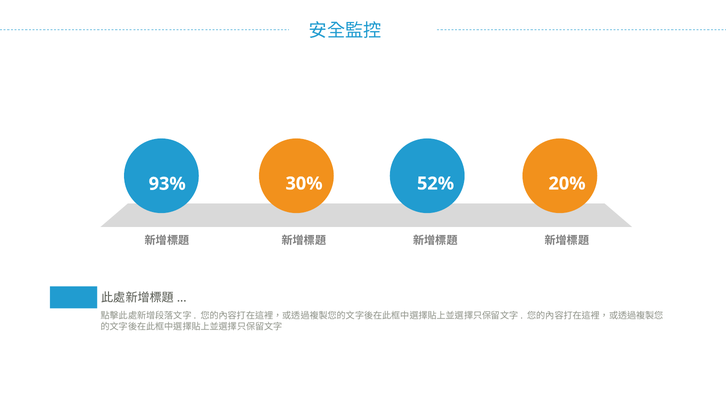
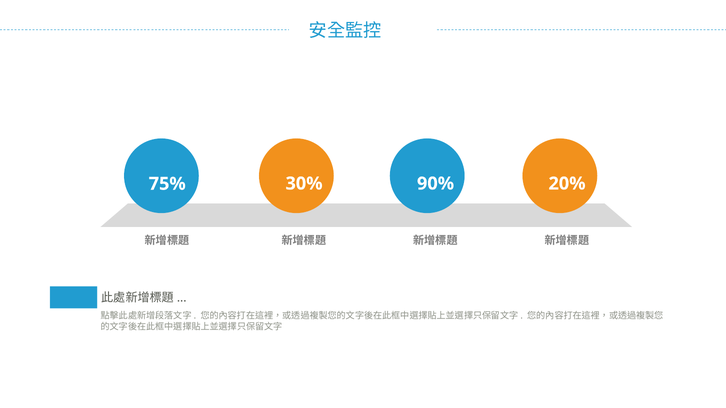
93%: 93% -> 75%
52%: 52% -> 90%
